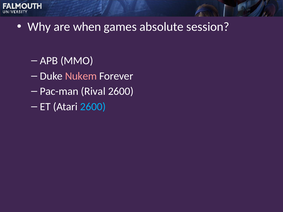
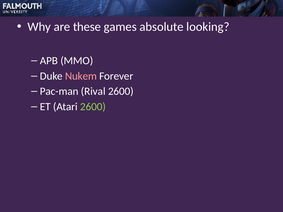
when: when -> these
session: session -> looking
2600 at (93, 107) colour: light blue -> light green
